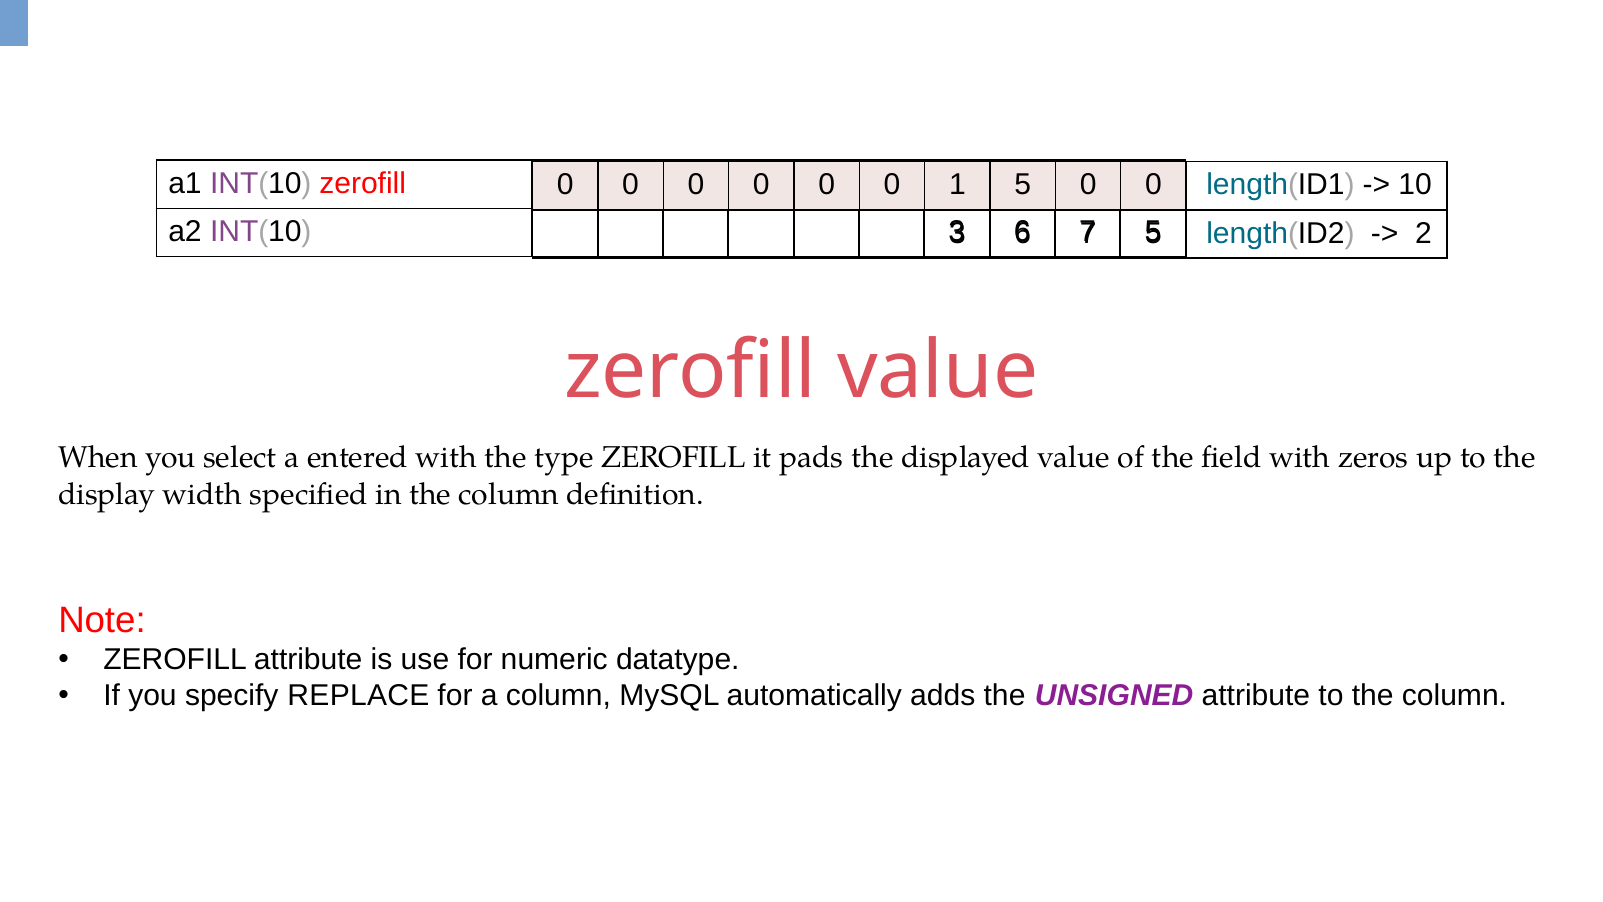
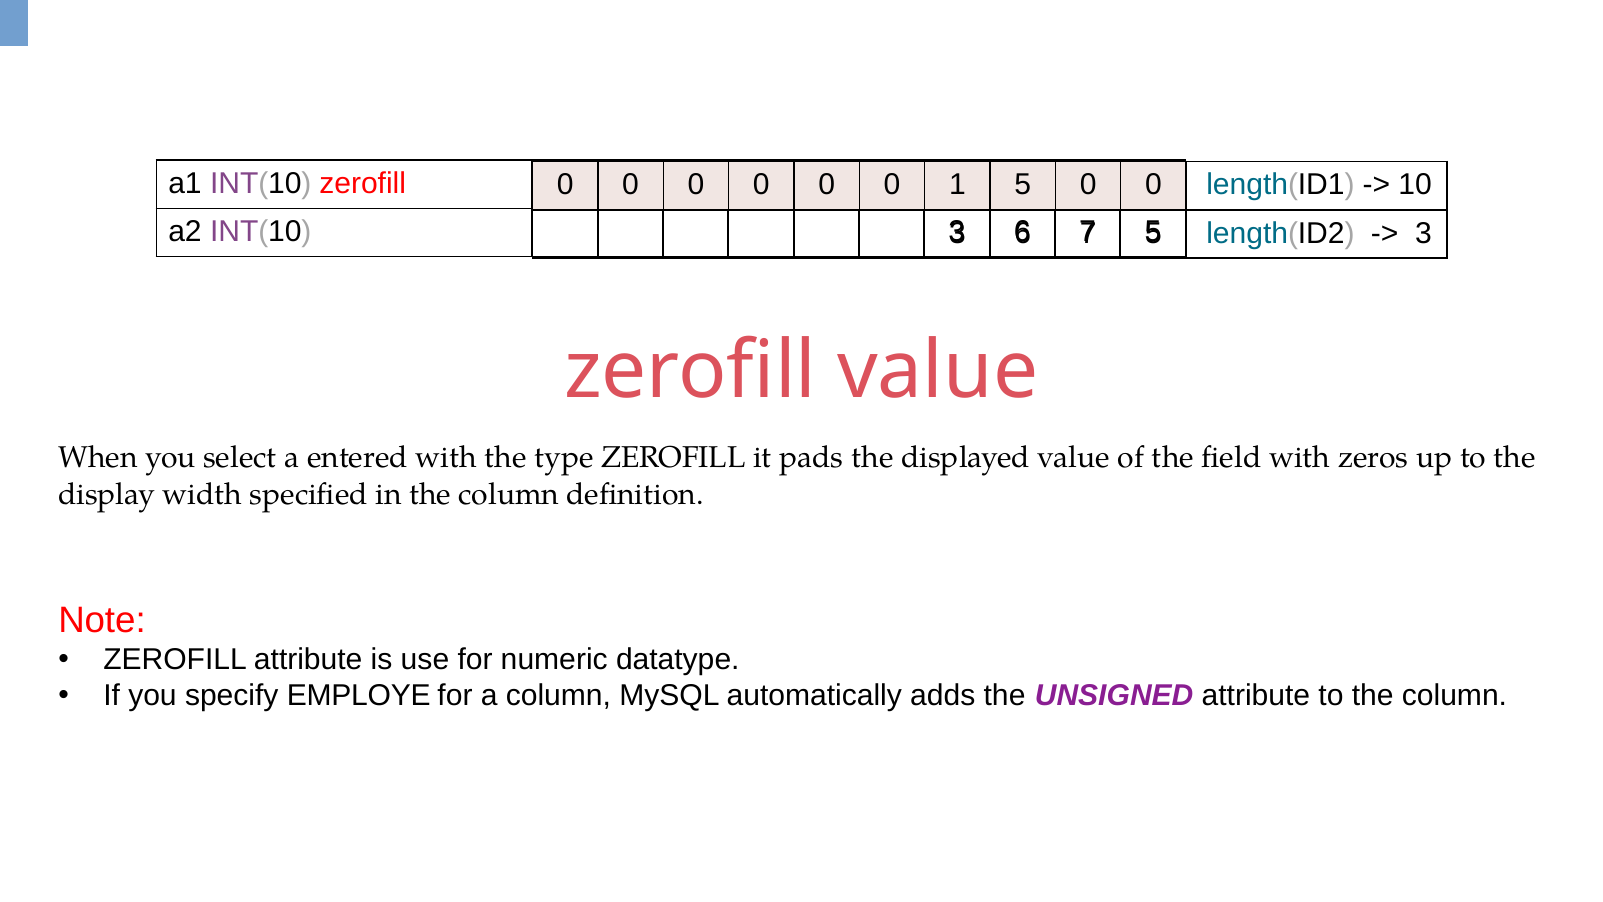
2 at (1424, 233): 2 -> 3
REPLACE: REPLACE -> EMPLOYE
